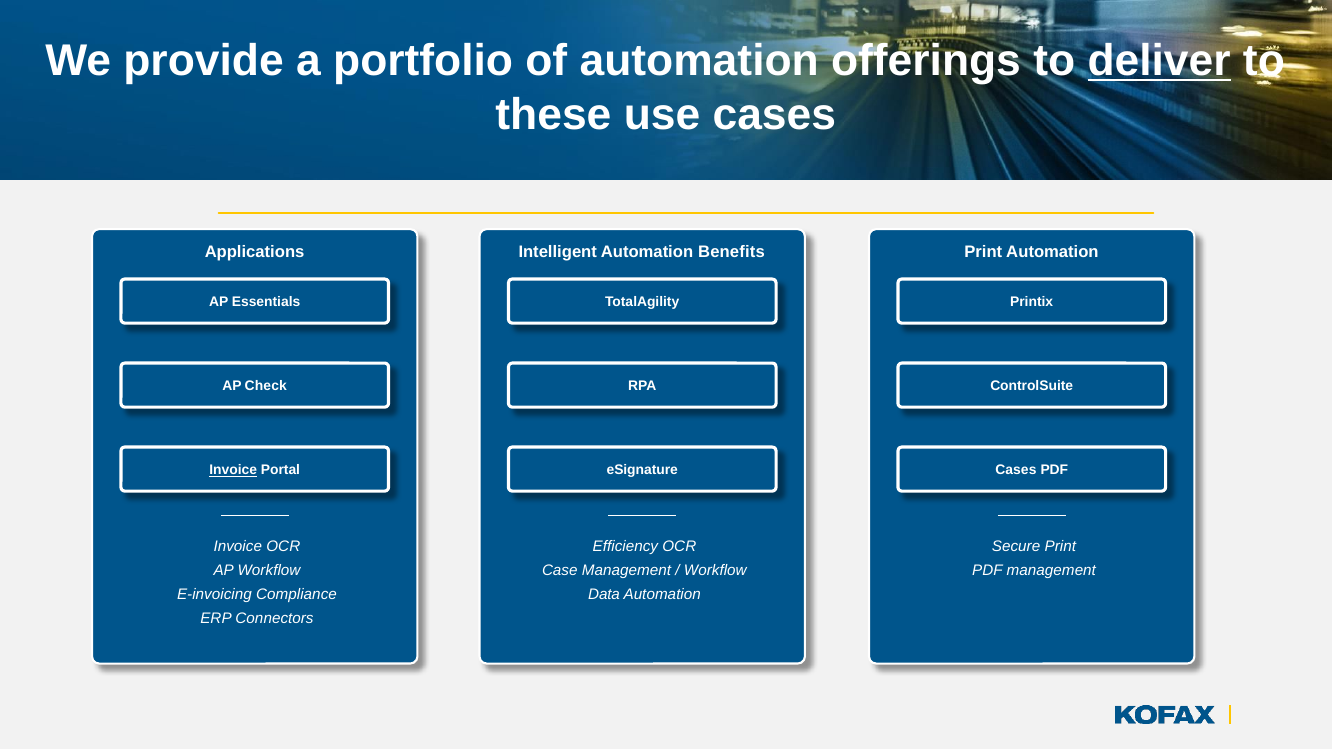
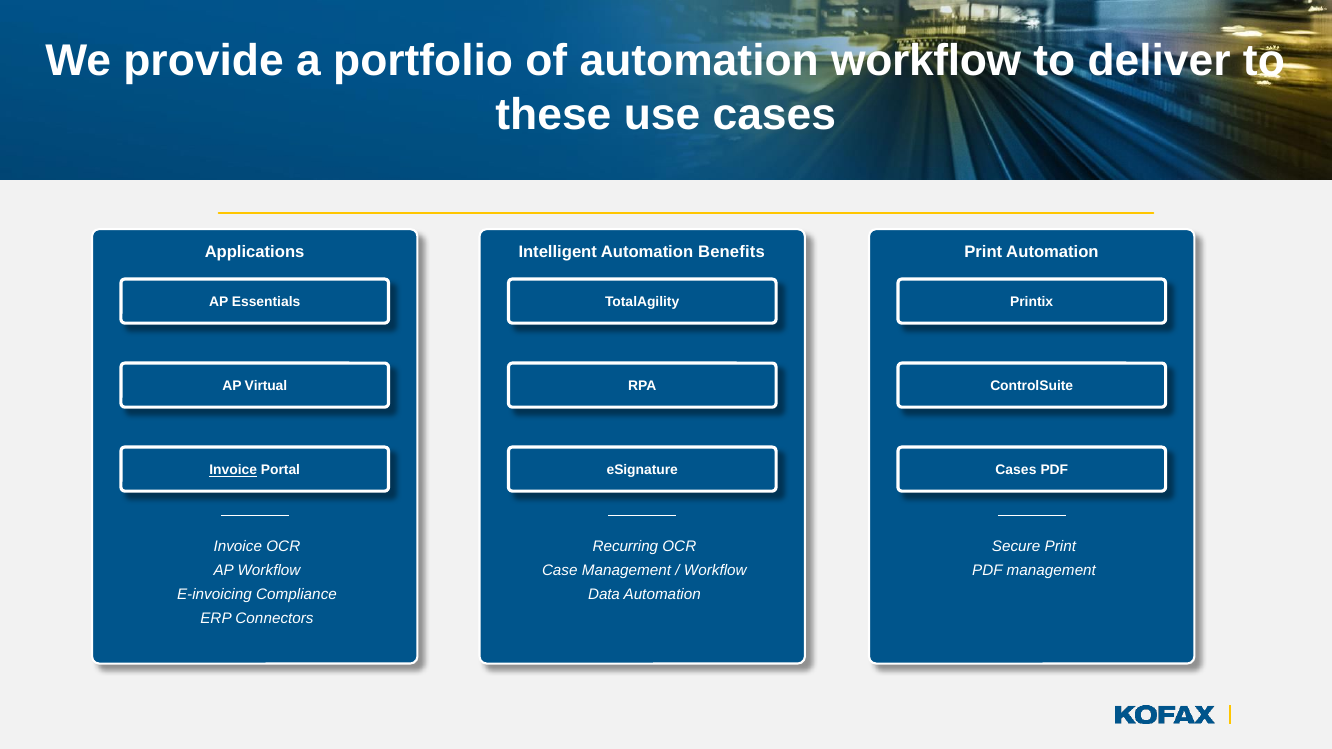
automation offerings: offerings -> workflow
deliver underline: present -> none
Check: Check -> Virtual
Efficiency: Efficiency -> Recurring
